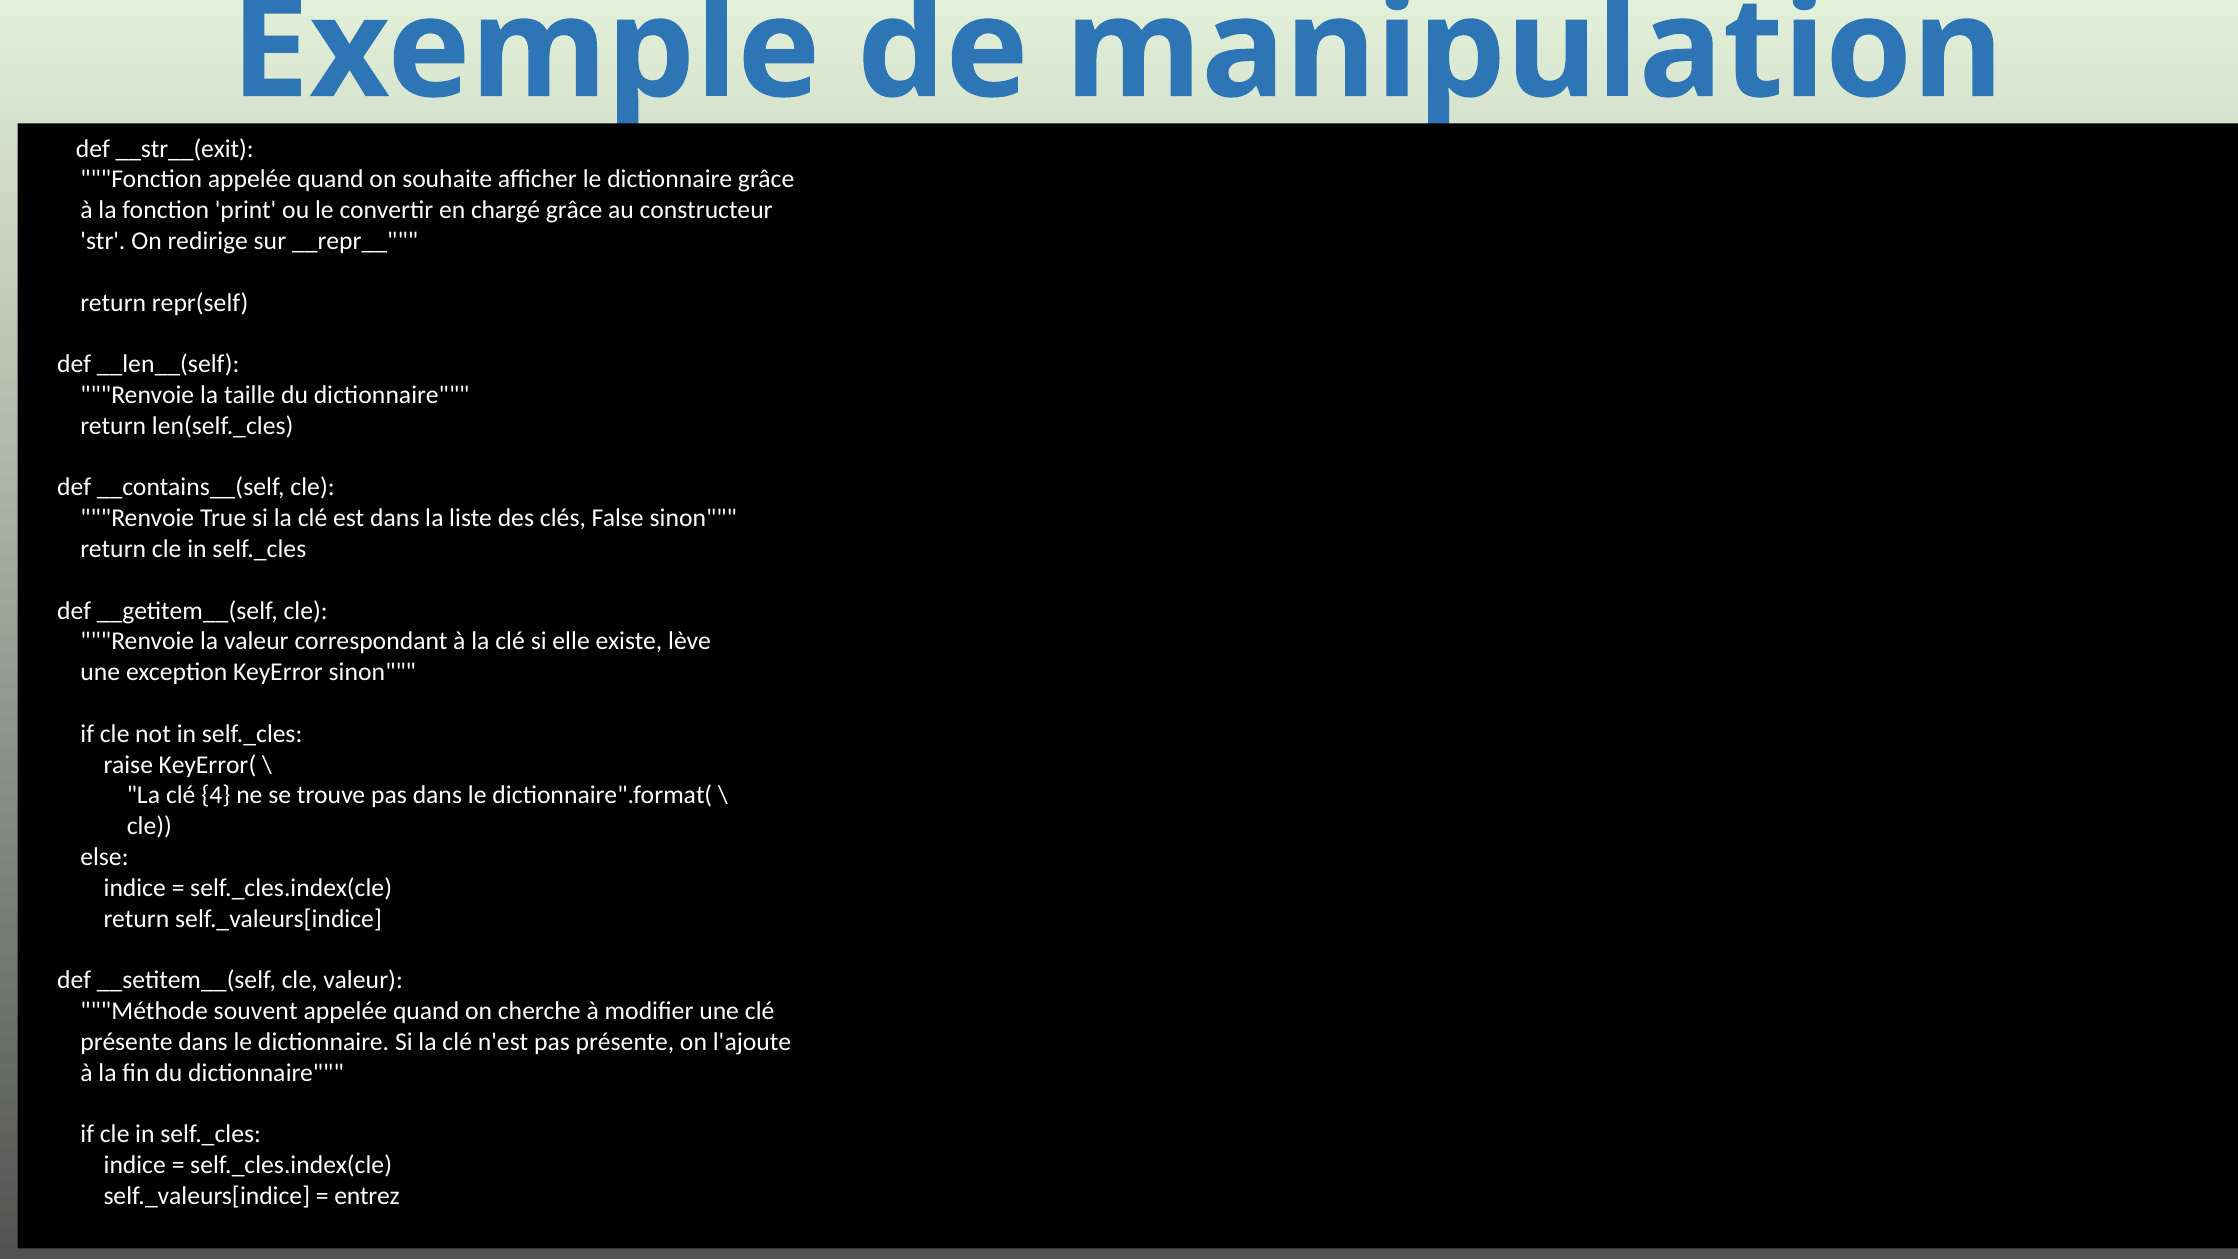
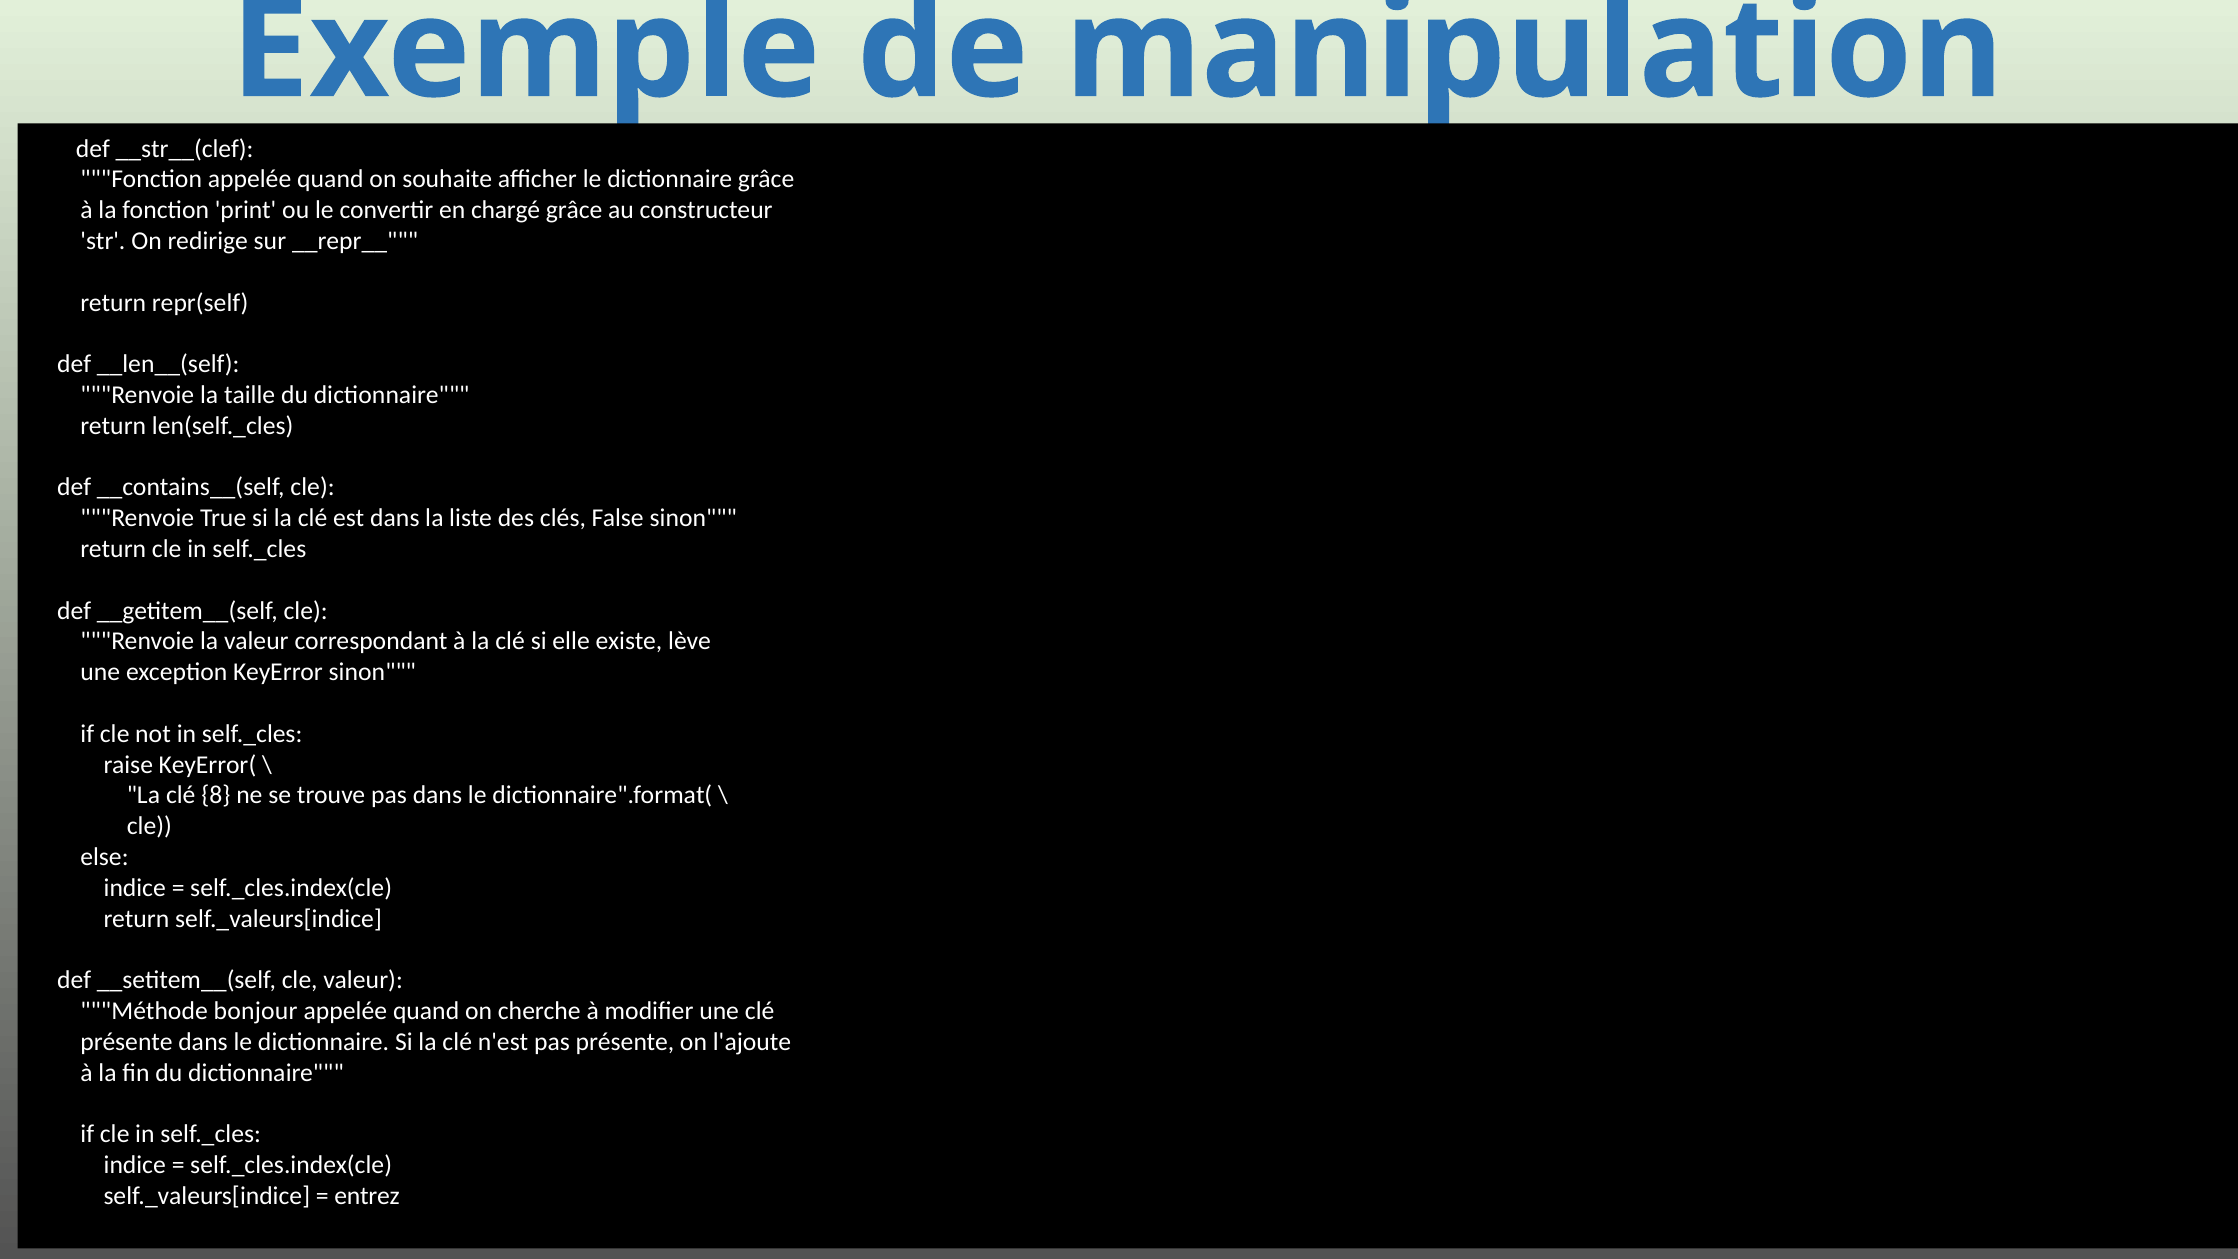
__str__(exit: __str__(exit -> __str__(clef
4: 4 -> 8
souvent: souvent -> bonjour
